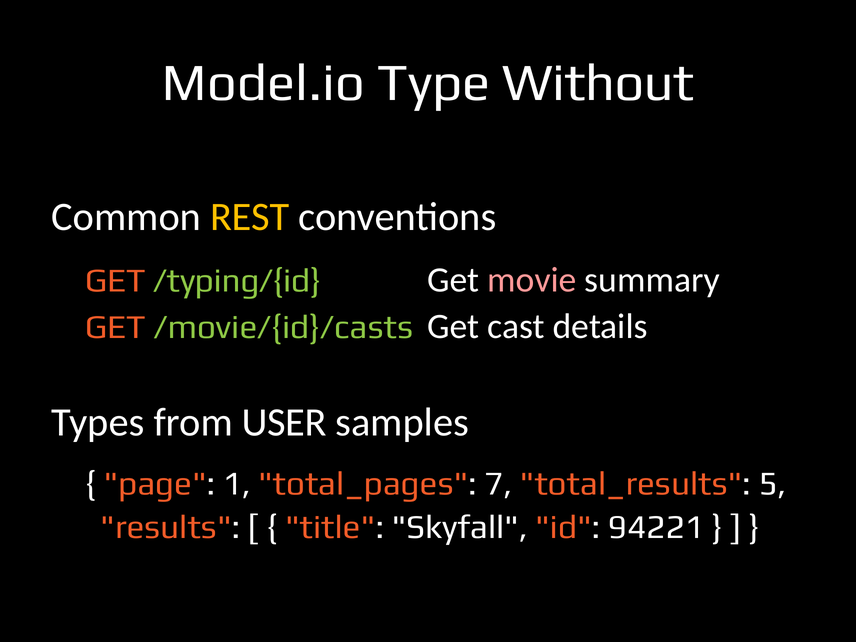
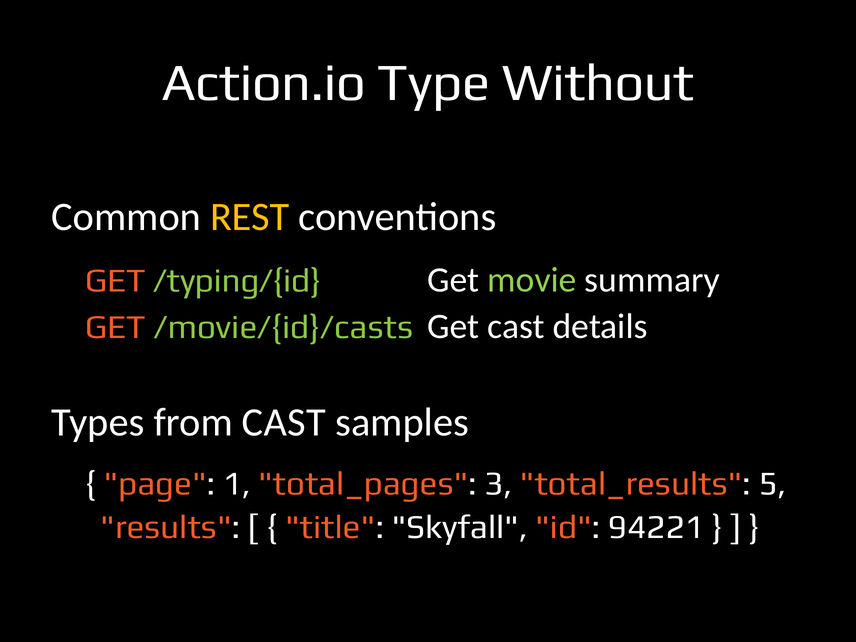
Model.io: Model.io -> Action.io
movie colour: pink -> light green
from USER: USER -> CAST
7: 7 -> 3
